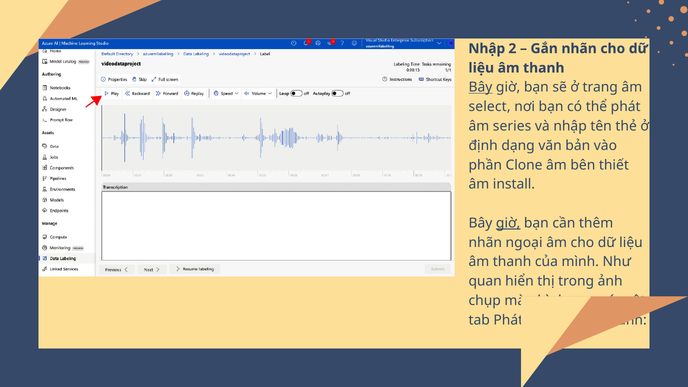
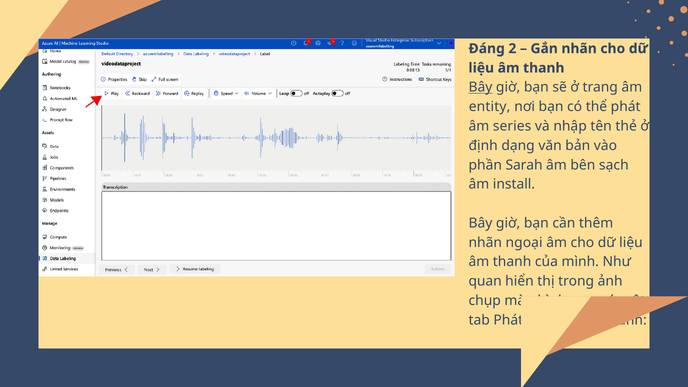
Nhập at (487, 49): Nhập -> Đáng
select: select -> entity
Clone: Clone -> Sarah
thiết: thiết -> sạch
giờ at (508, 223) underline: present -> none
